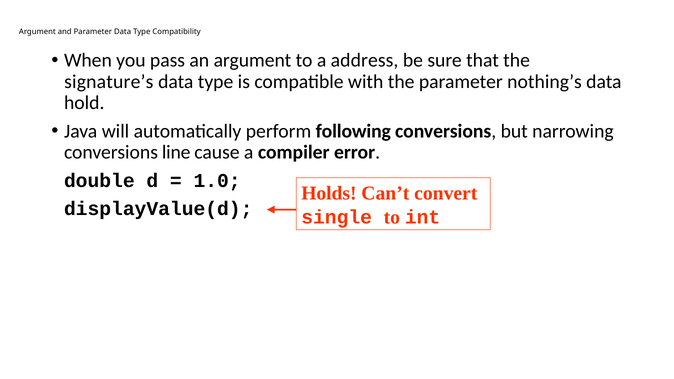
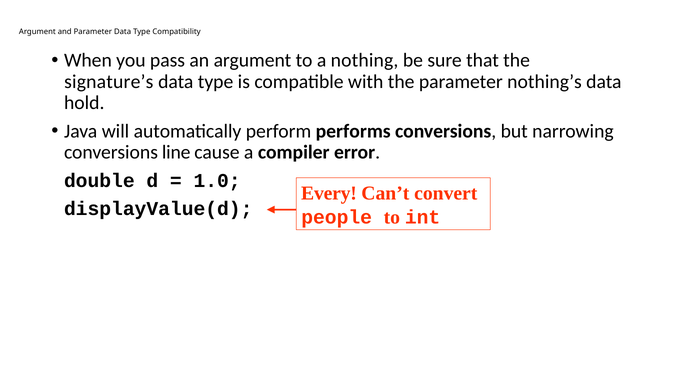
address: address -> nothing
following: following -> performs
Holds: Holds -> Every
single: single -> people
